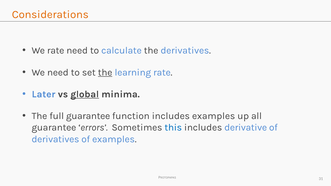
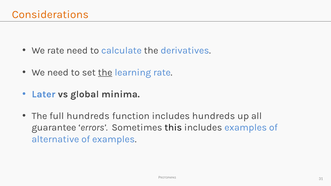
global underline: present -> none
full guarantee: guarantee -> hundreds
includes examples: examples -> hundreds
this colour: blue -> black
includes derivative: derivative -> examples
derivatives at (55, 139): derivatives -> alternative
